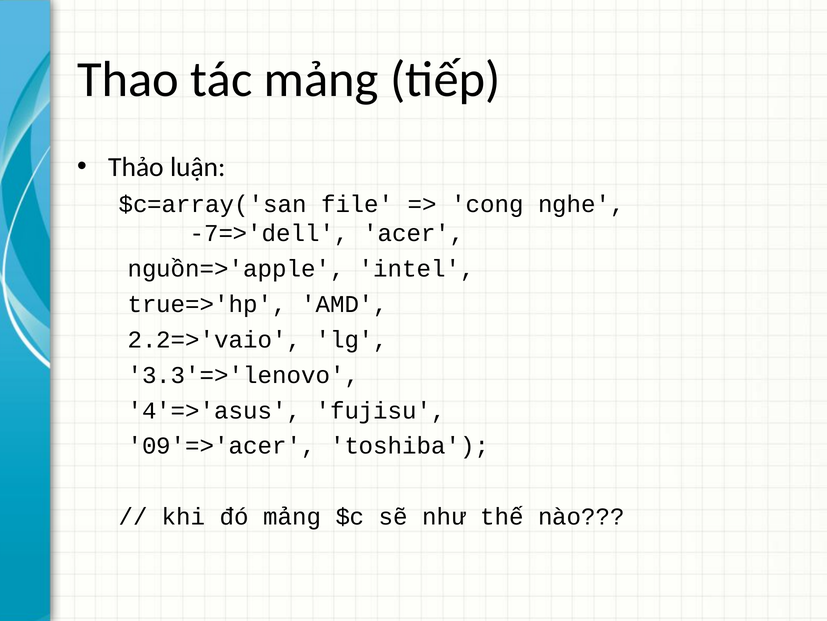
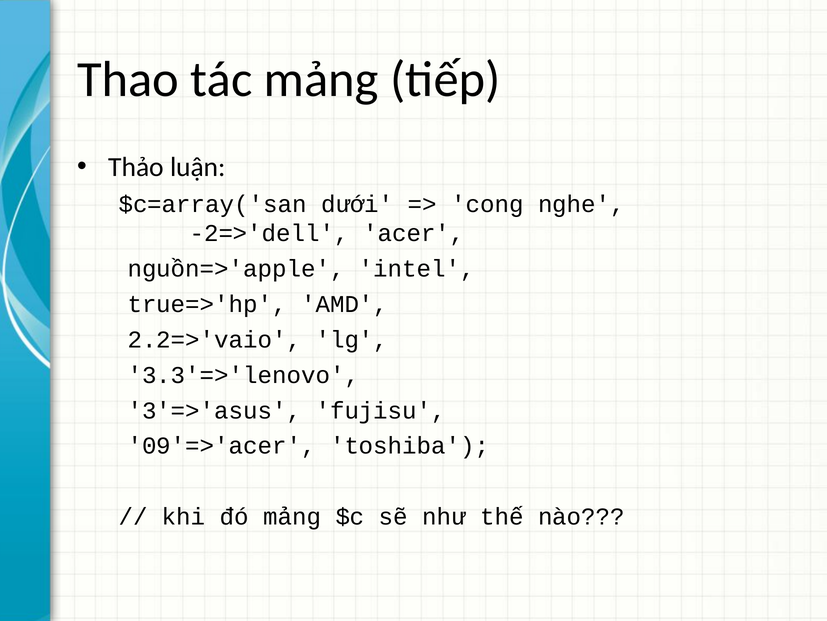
file: file -> dưới
-7=>'dell: -7=>'dell -> -2=>'dell
4'=>'asus: 4'=>'asus -> 3'=>'asus
